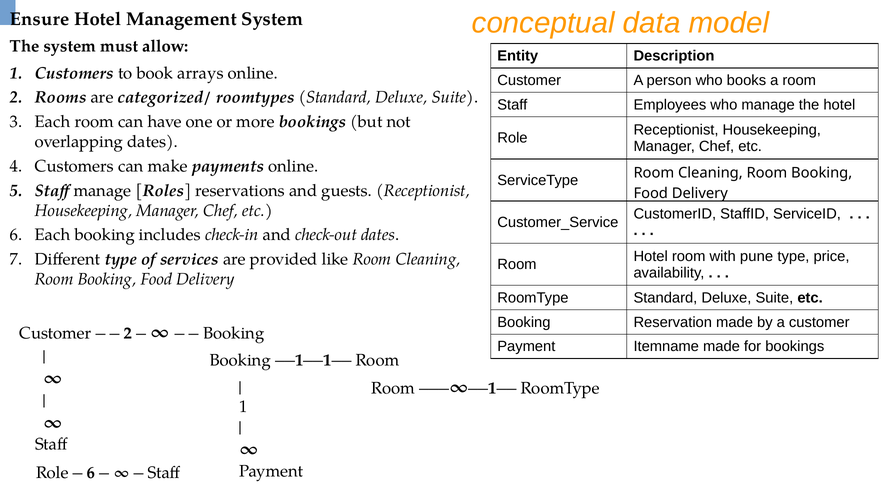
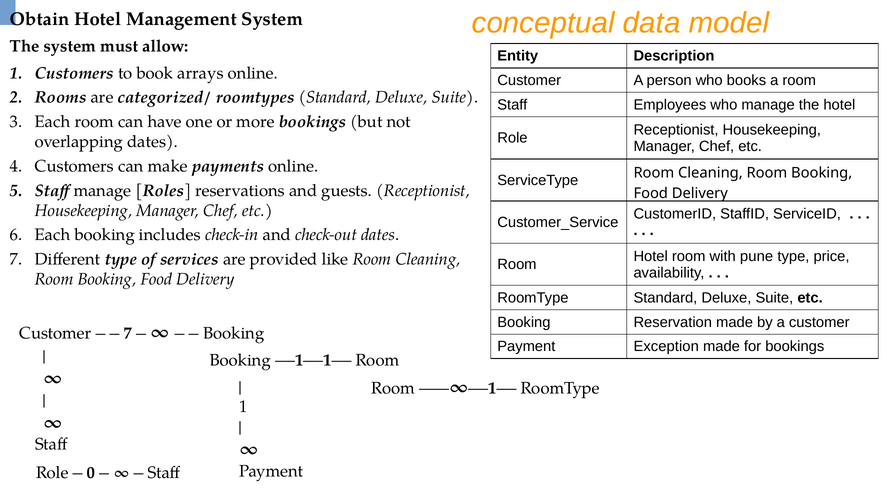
Ensure: Ensure -> Obtain
2 at (128, 333): 2 -> 7
Itemname: Itemname -> Exception
6 at (91, 473): 6 -> 0
